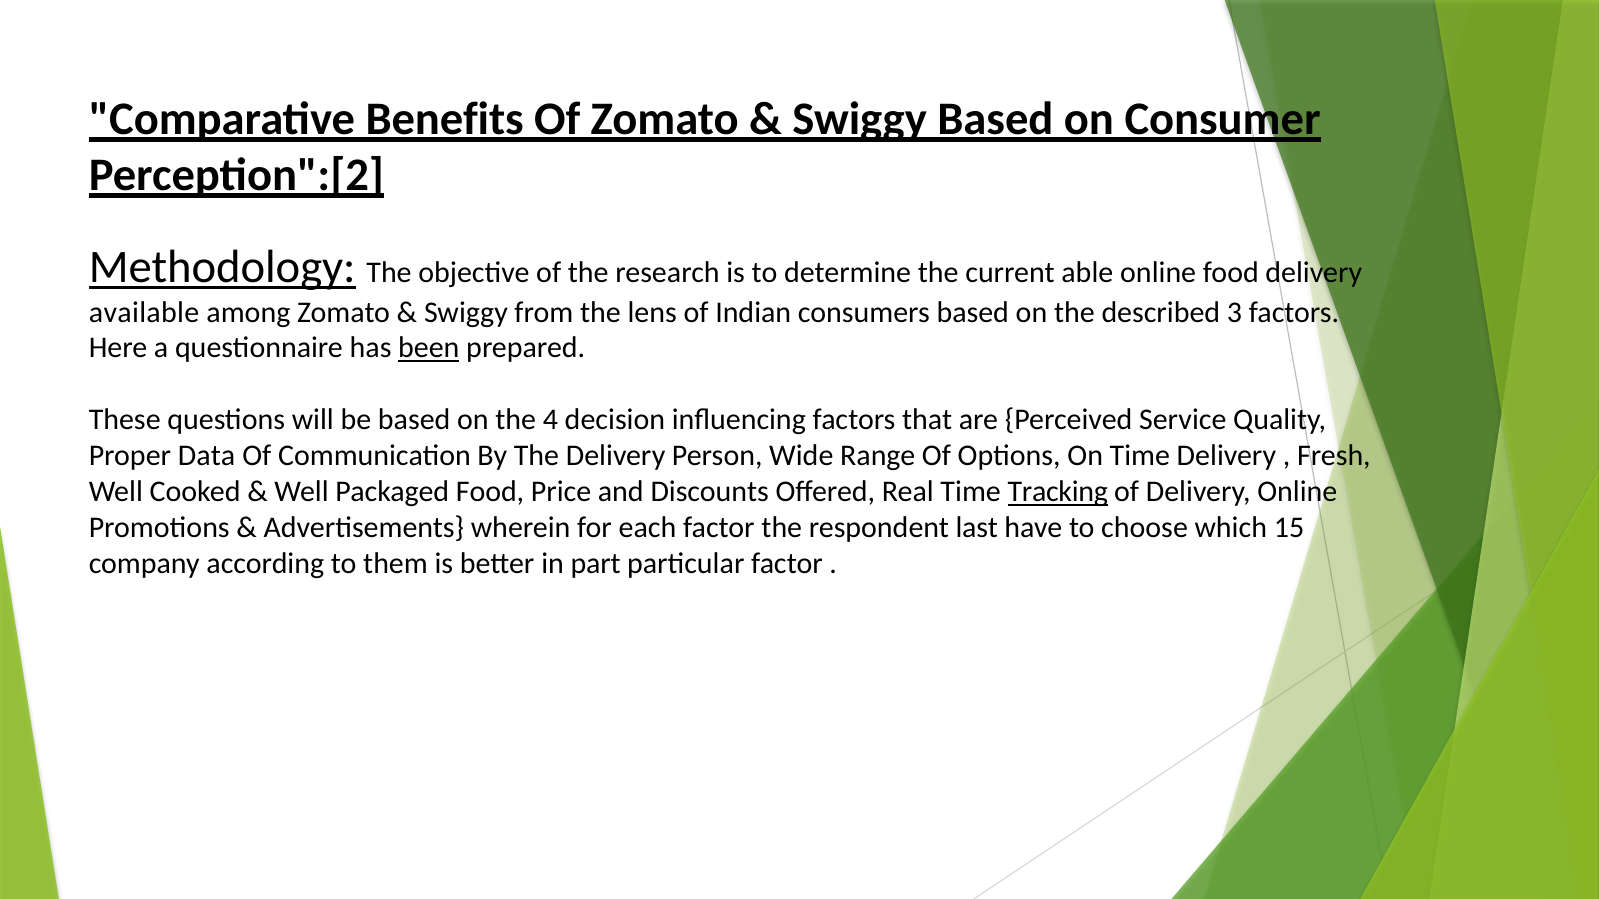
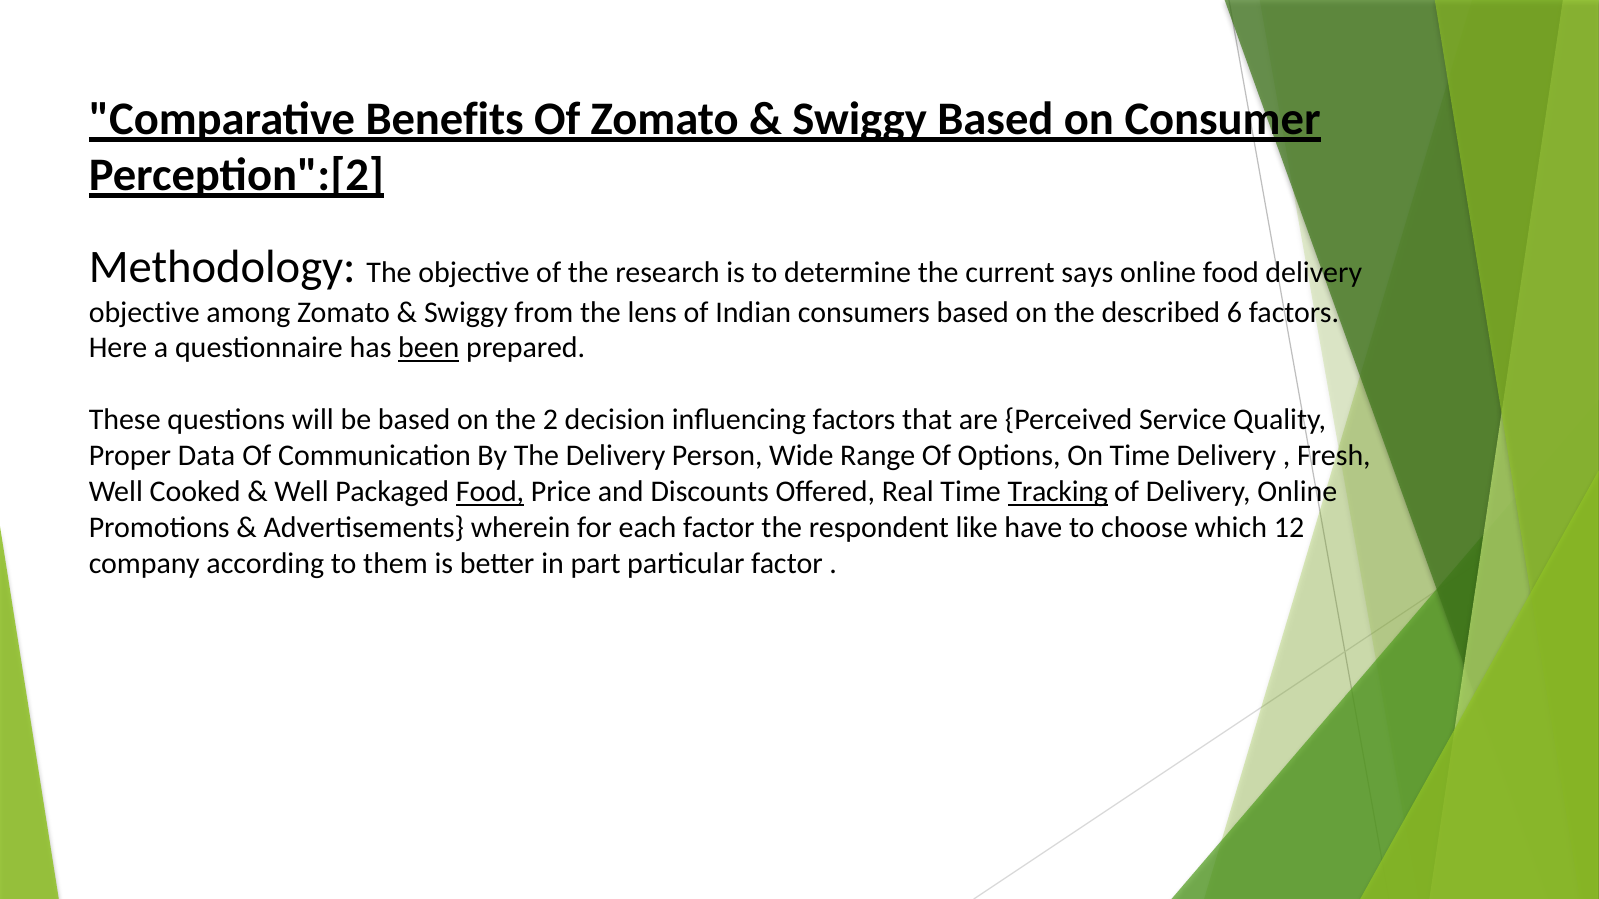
Methodology underline: present -> none
able: able -> says
available at (144, 312): available -> objective
3: 3 -> 6
4: 4 -> 2
Food at (490, 492) underline: none -> present
last: last -> like
15: 15 -> 12
